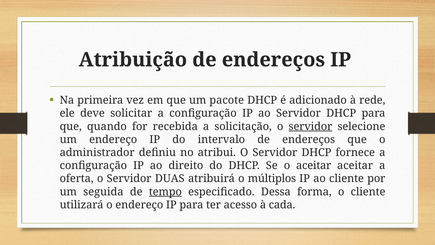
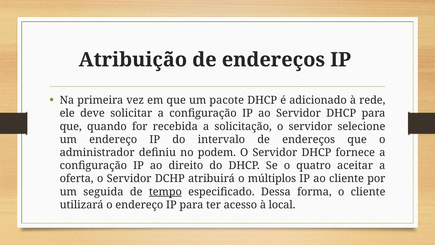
servidor at (310, 126) underline: present -> none
atribui: atribui -> podem
o aceitar: aceitar -> quatro
DUAS: DUAS -> DCHP
cada: cada -> local
